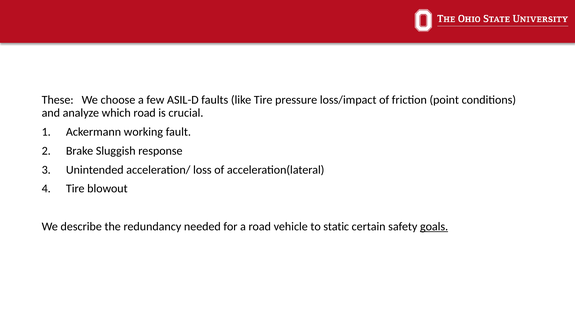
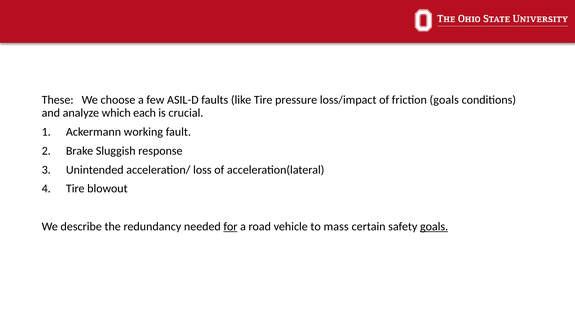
friction point: point -> goals
which road: road -> each
for underline: none -> present
static: static -> mass
